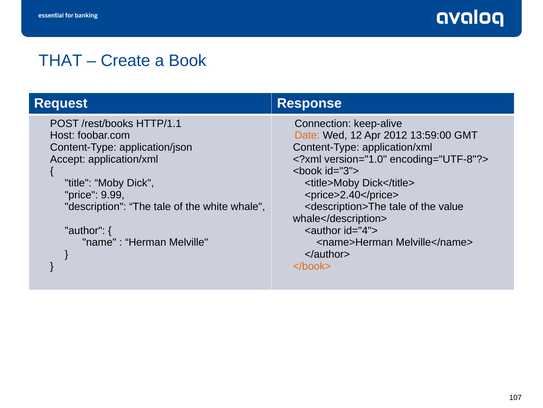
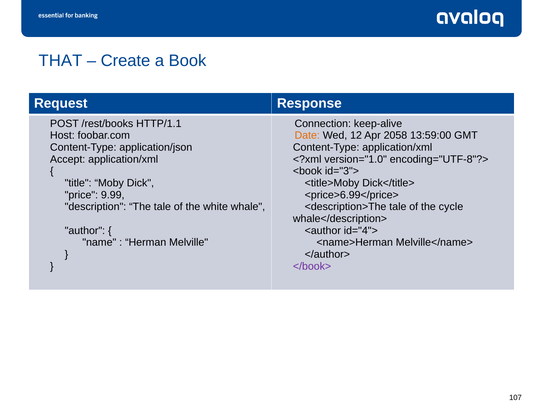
2012: 2012 -> 2058
<price>2.40</price>: <price>2.40</price> -> <price>6.99</price>
value: value -> cycle
</book> colour: orange -> purple
